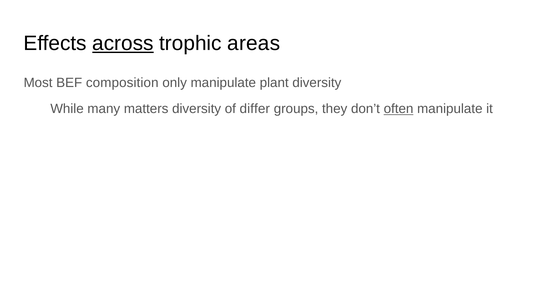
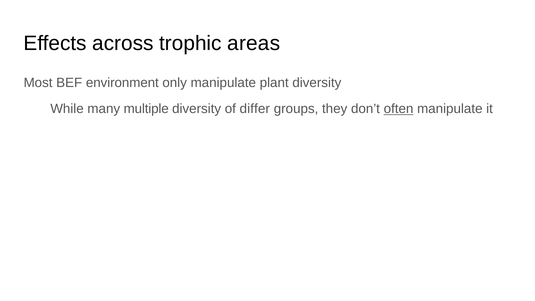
across underline: present -> none
composition: composition -> environment
matters: matters -> multiple
